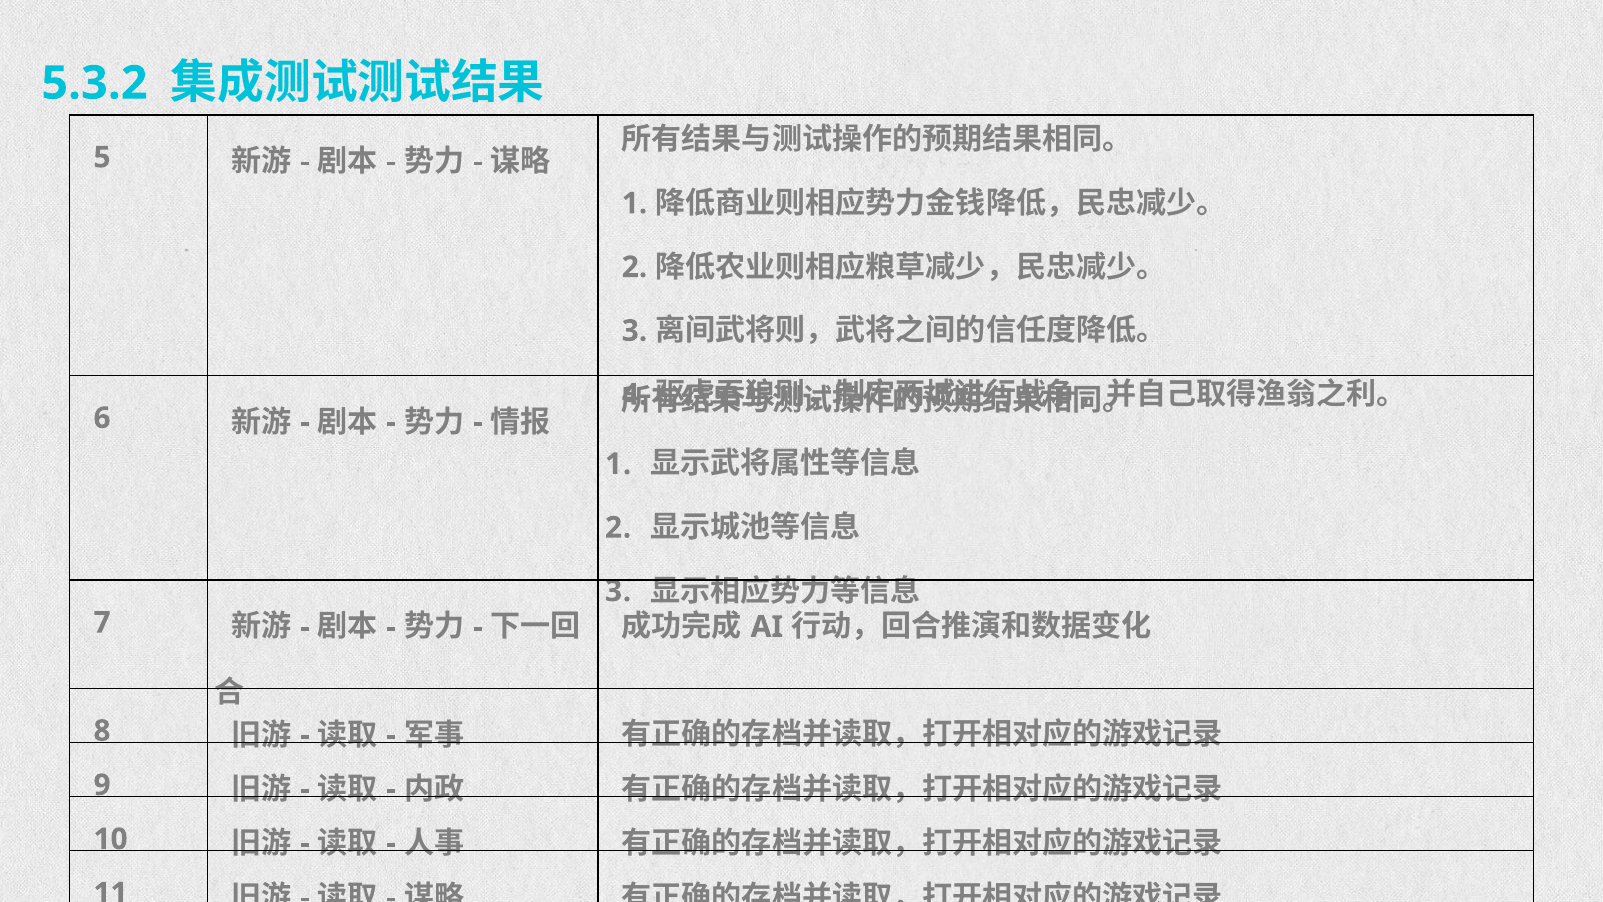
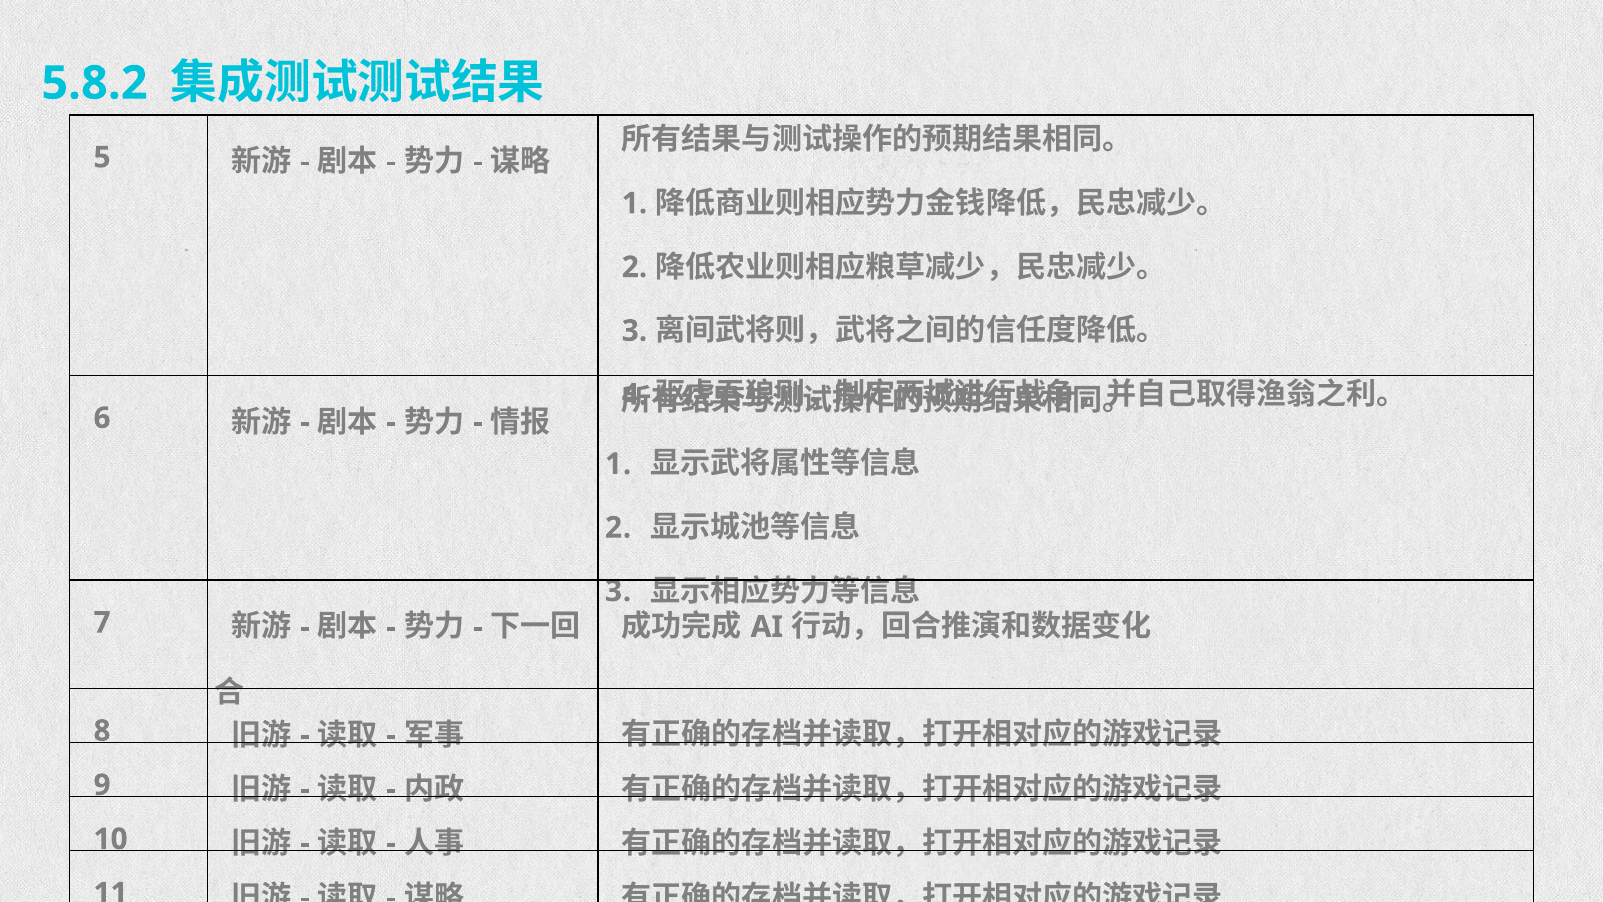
5.3.2: 5.3.2 -> 5.8.2
